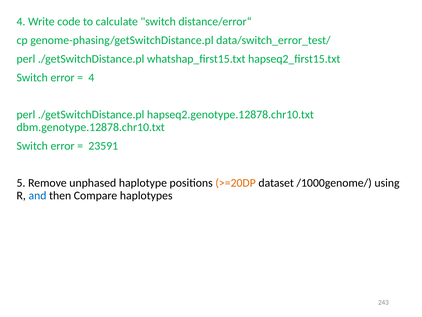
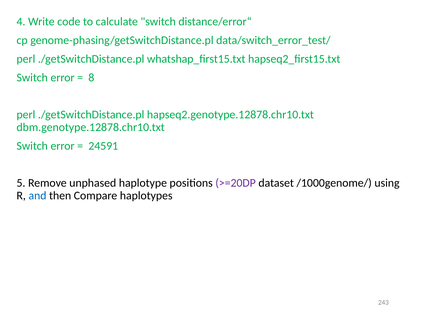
4 at (91, 77): 4 -> 8
23591: 23591 -> 24591
>=20DP colour: orange -> purple
